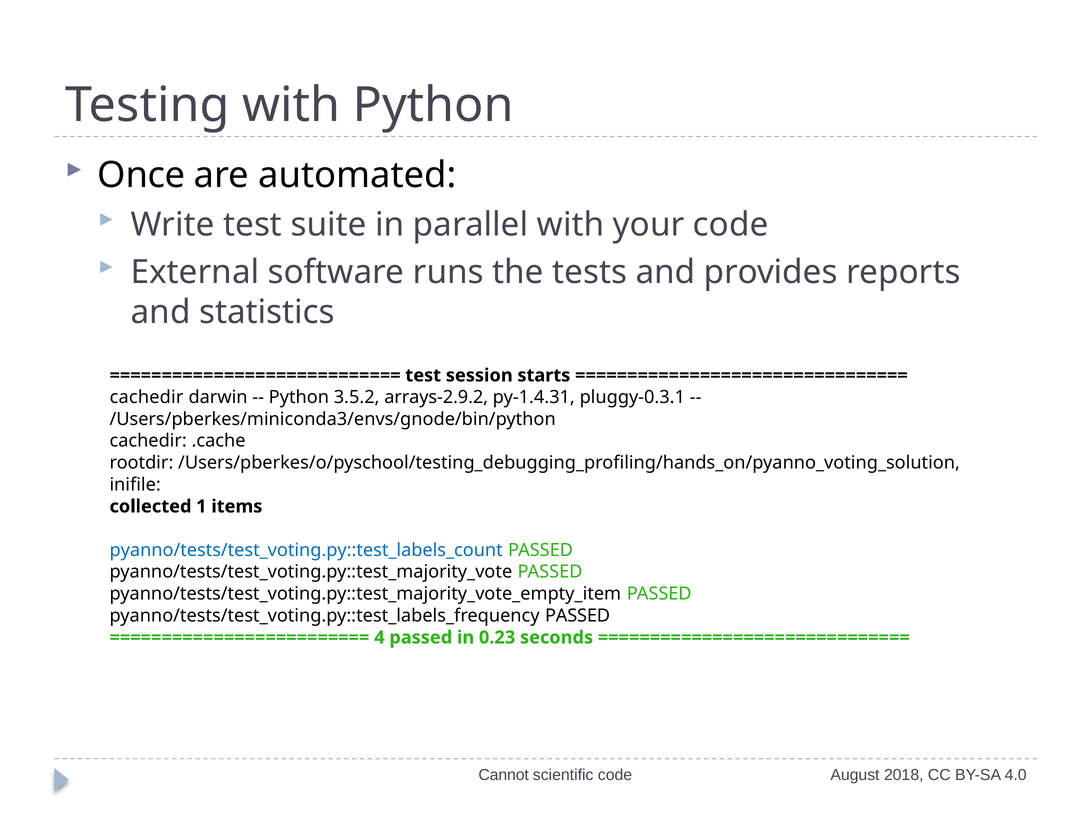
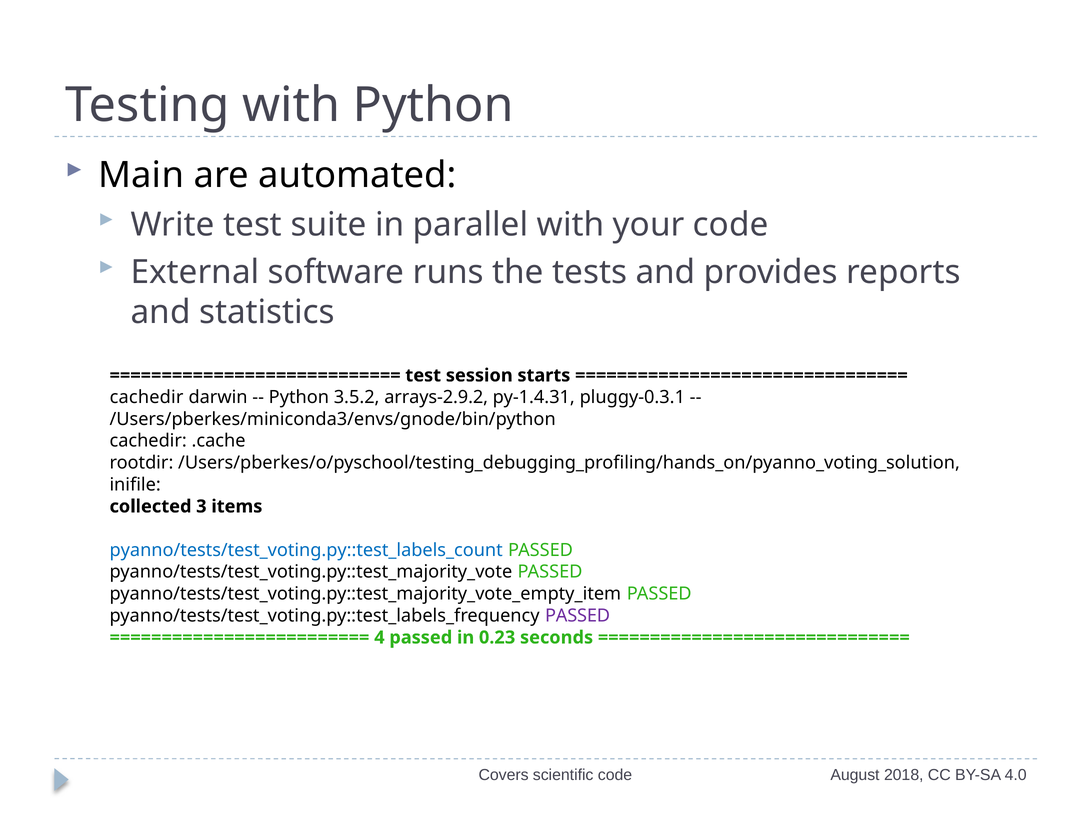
Once: Once -> Main
1: 1 -> 3
PASSED at (578, 616) colour: black -> purple
Cannot: Cannot -> Covers
